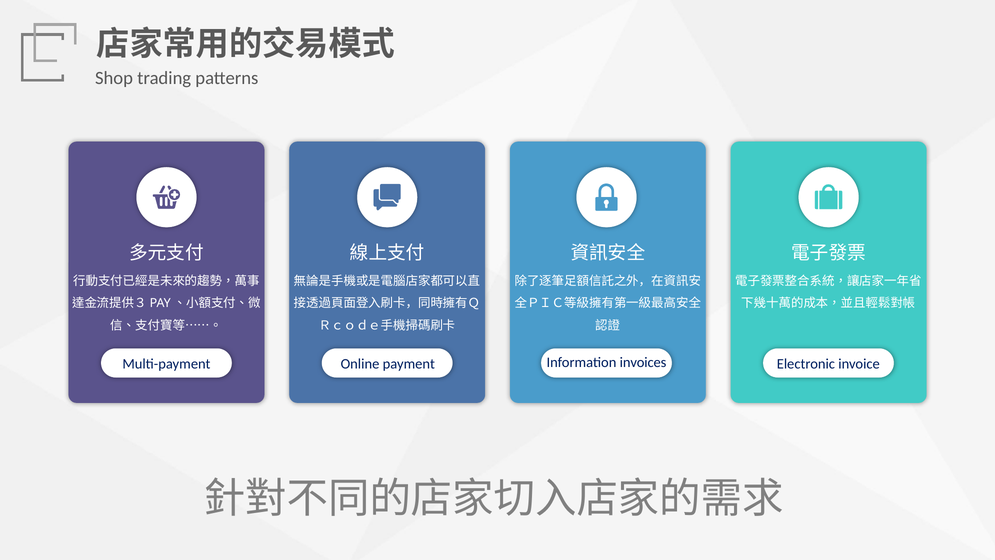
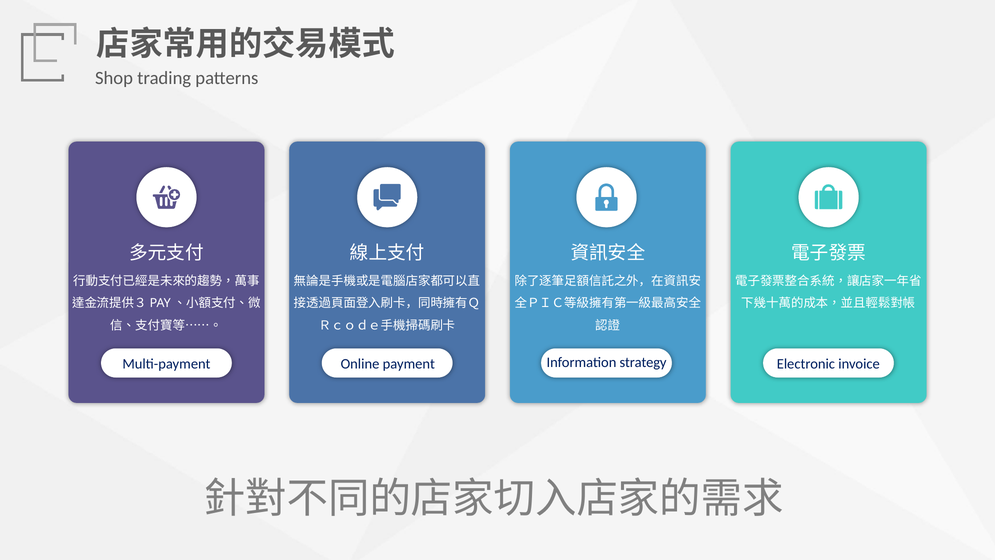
invoices: invoices -> strategy
